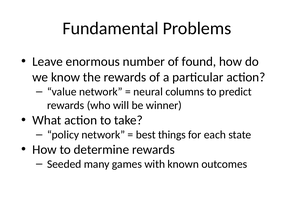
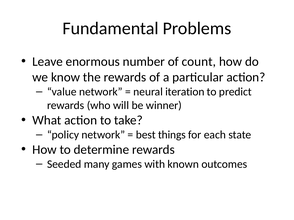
found: found -> count
columns: columns -> iteration
